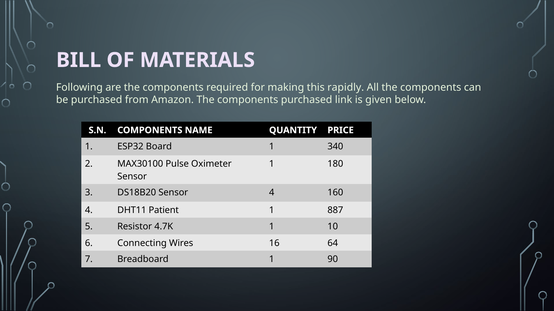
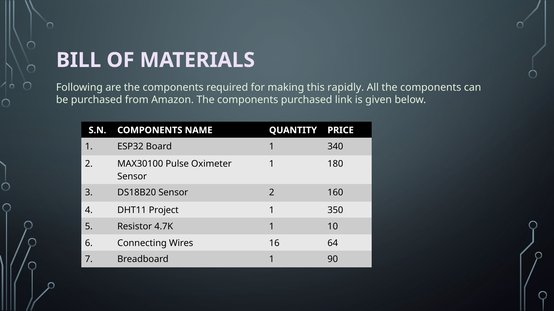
Sensor 4: 4 -> 2
Patient: Patient -> Project
887: 887 -> 350
